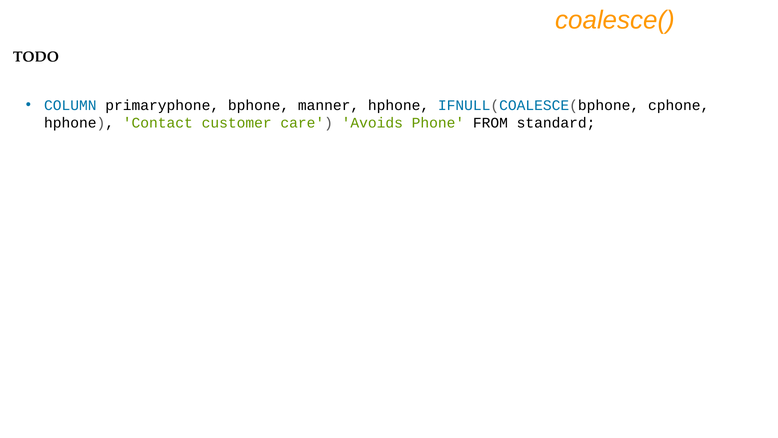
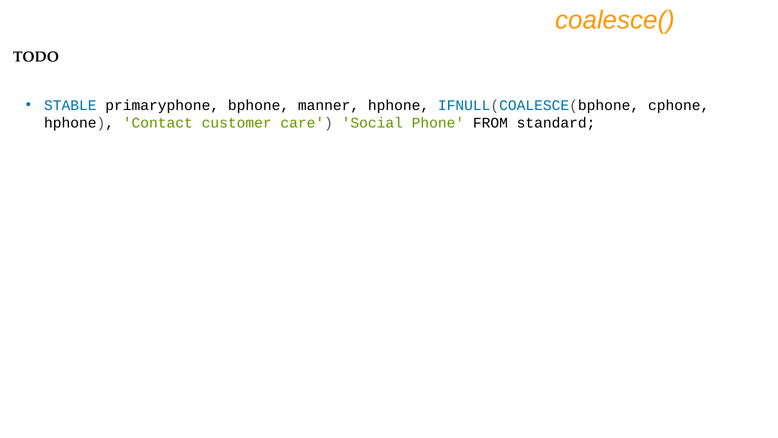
COLUMN: COLUMN -> STABLE
Avoids: Avoids -> Social
